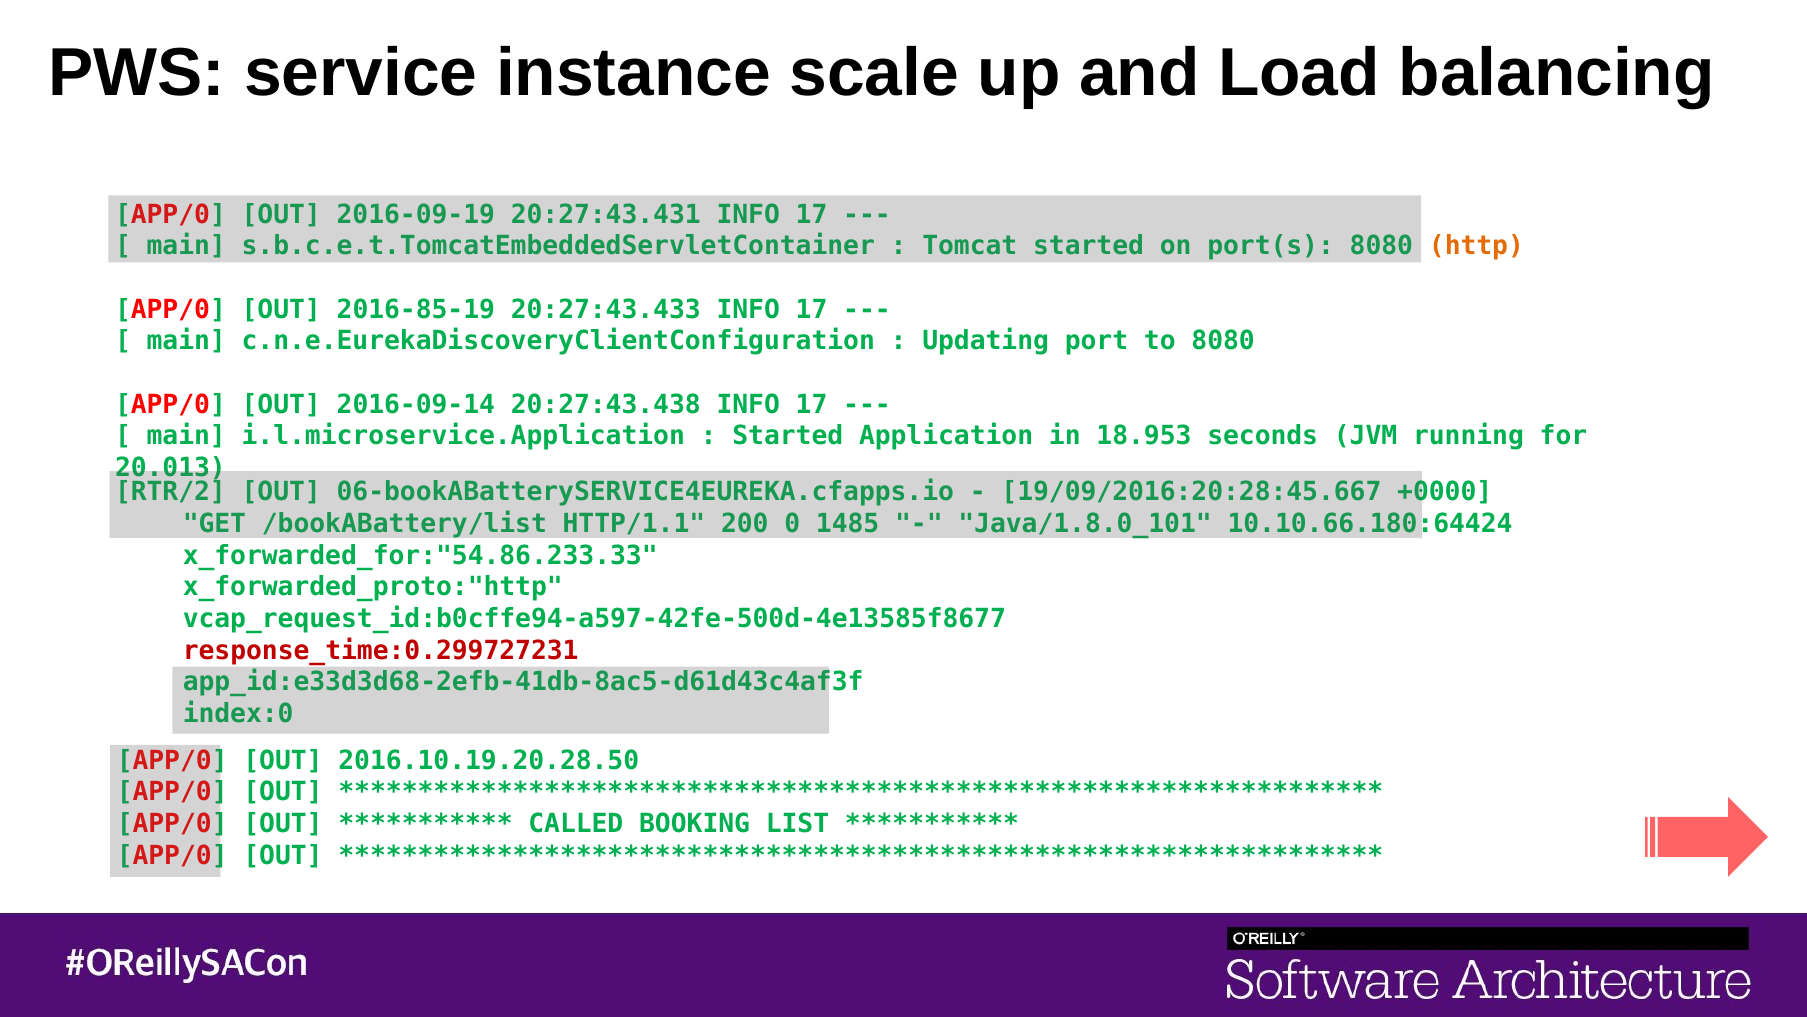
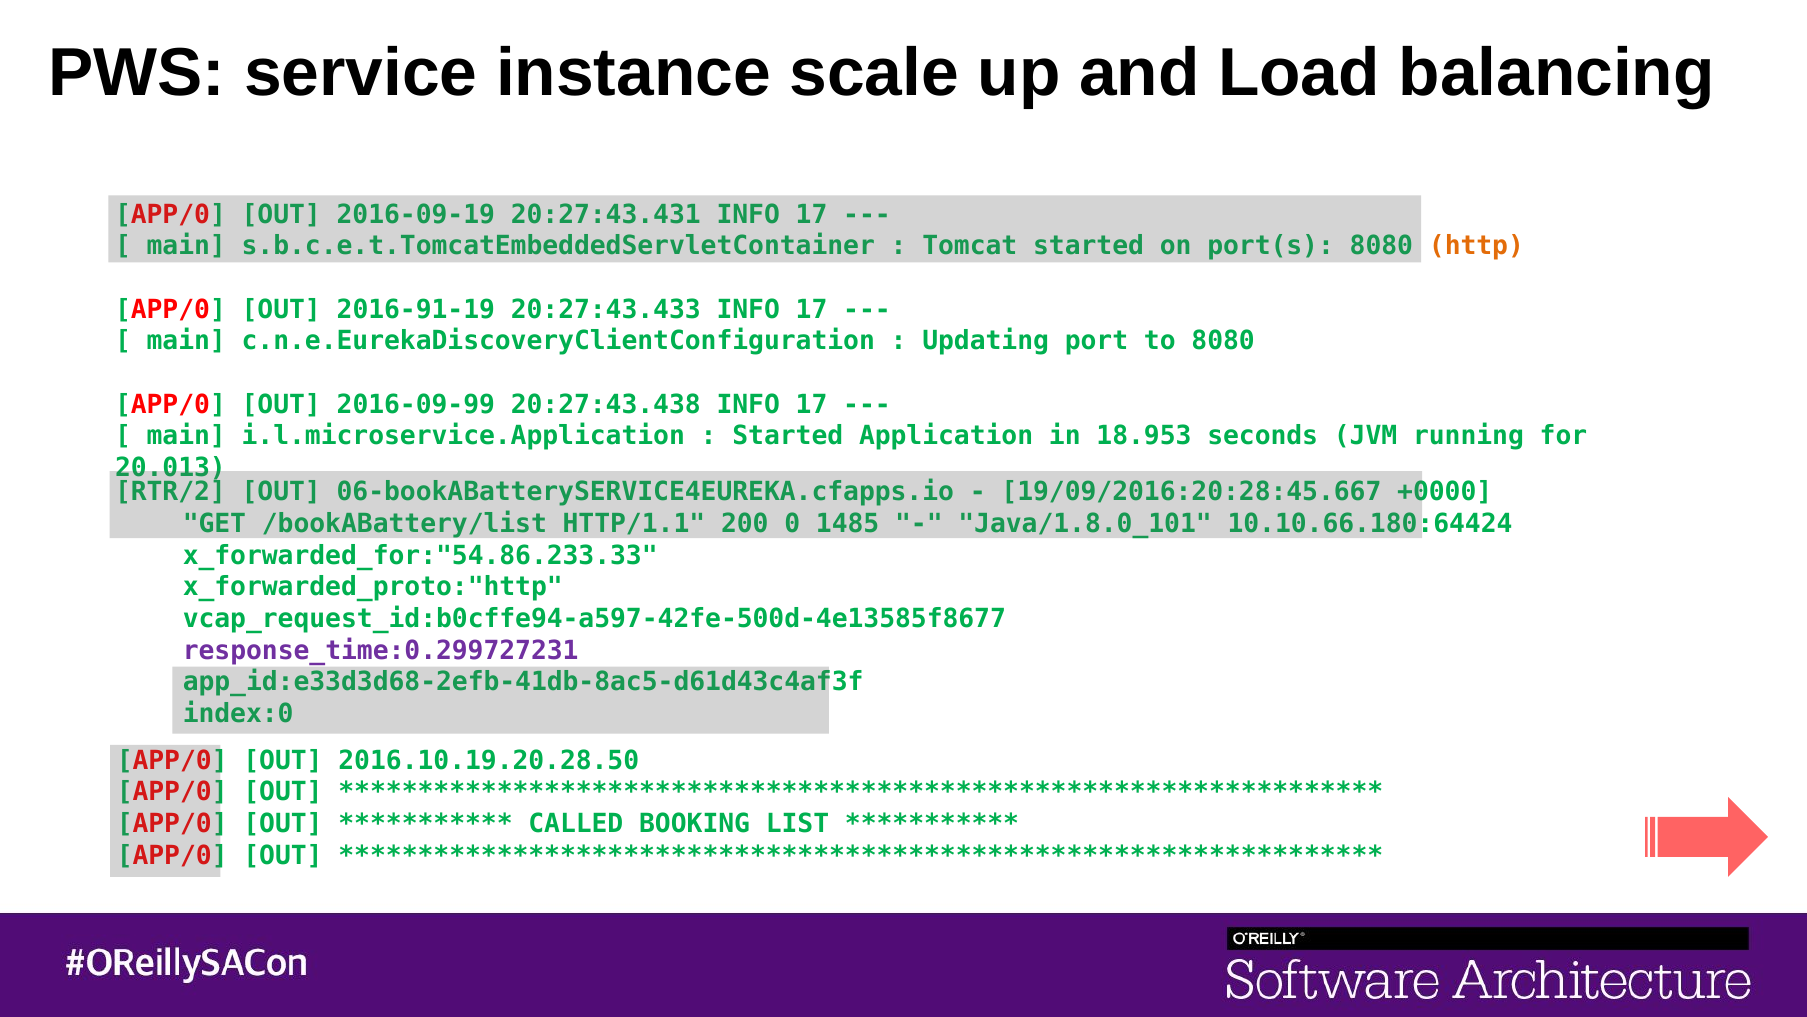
2016-85-19: 2016-85-19 -> 2016-91-19
2016-09-14: 2016-09-14 -> 2016-09-99
response_time:0.299727231 colour: red -> purple
